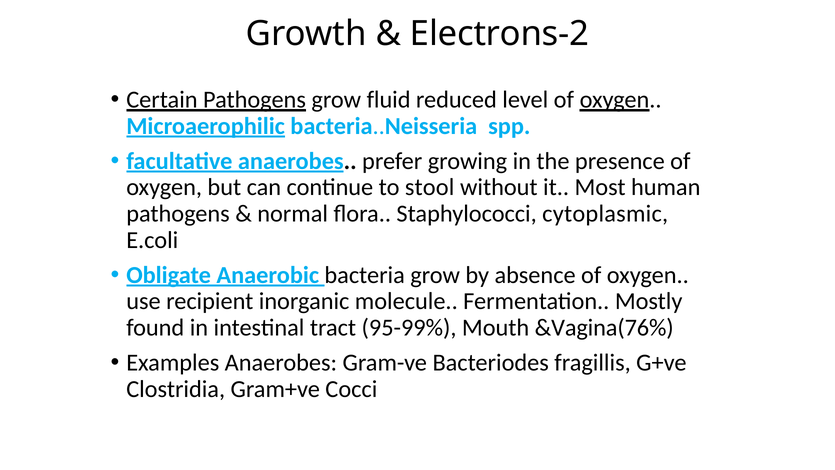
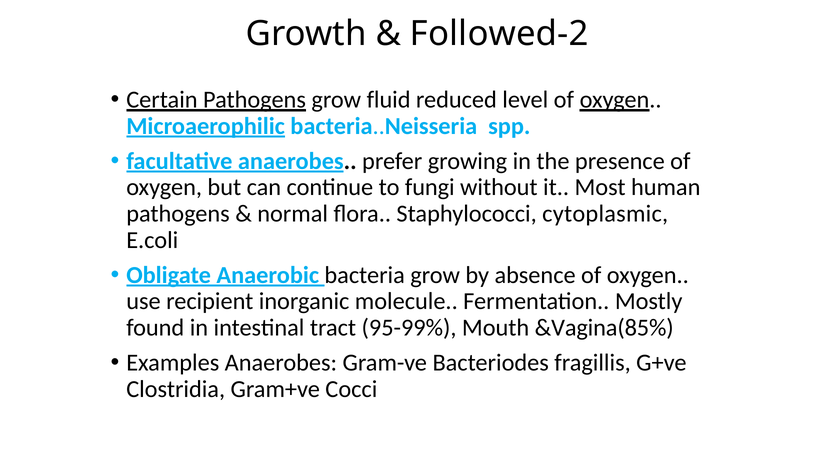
Electrons-2: Electrons-2 -> Followed-2
stool: stool -> fungi
&Vagina(76%: &Vagina(76% -> &Vagina(85%
